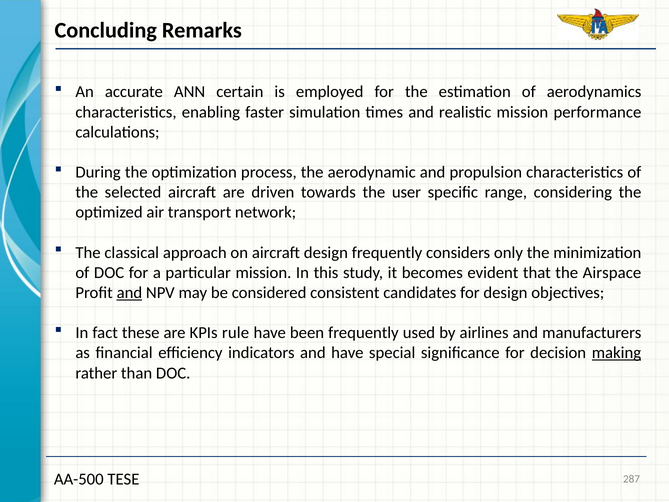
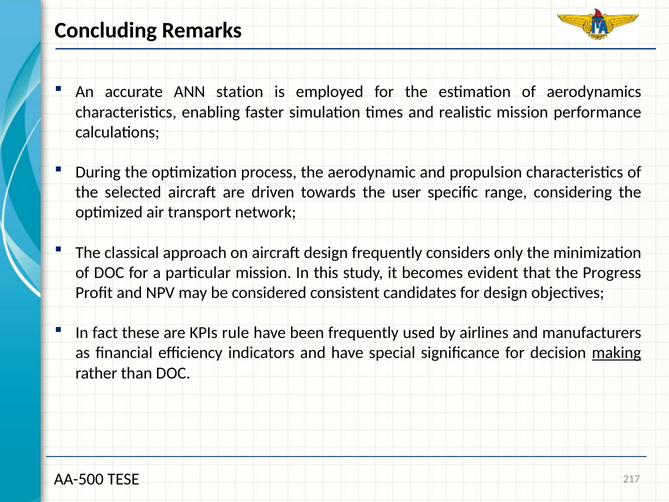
certain: certain -> station
Airspace: Airspace -> Progress
and at (129, 293) underline: present -> none
287: 287 -> 217
